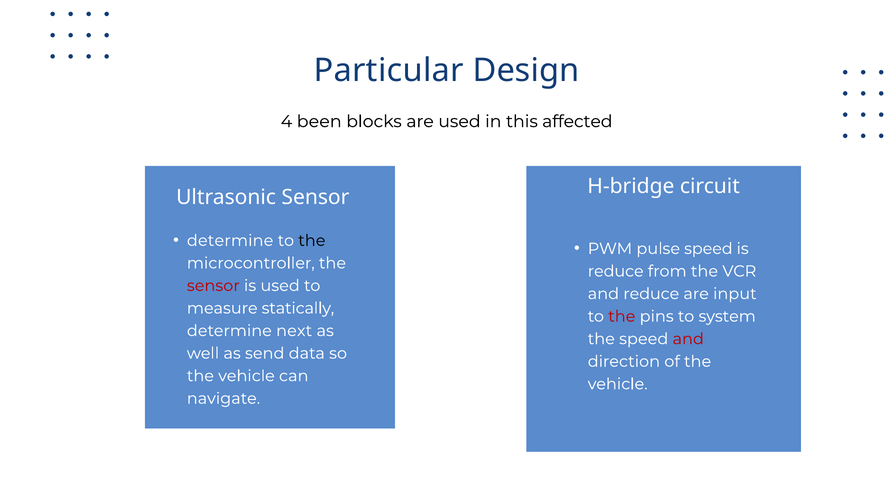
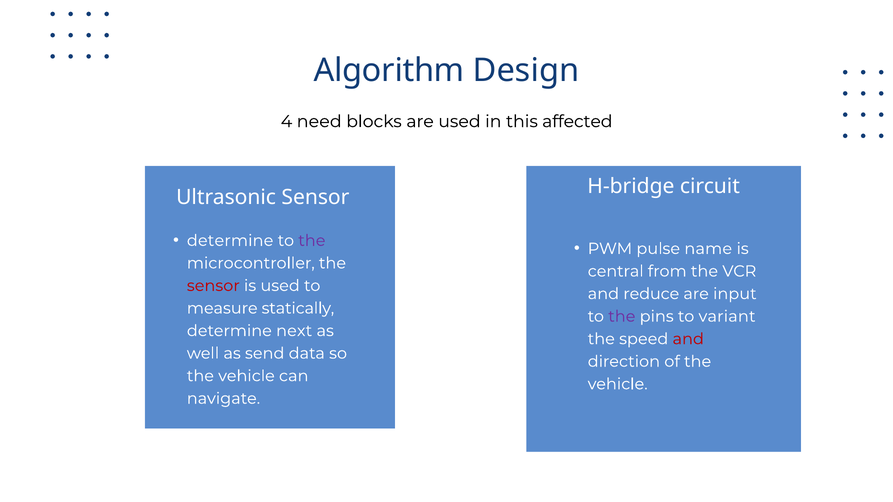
Particular: Particular -> Algorithm
been: been -> need
the at (312, 241) colour: black -> purple
pulse speed: speed -> name
reduce at (616, 271): reduce -> central
the at (622, 317) colour: red -> purple
system: system -> variant
